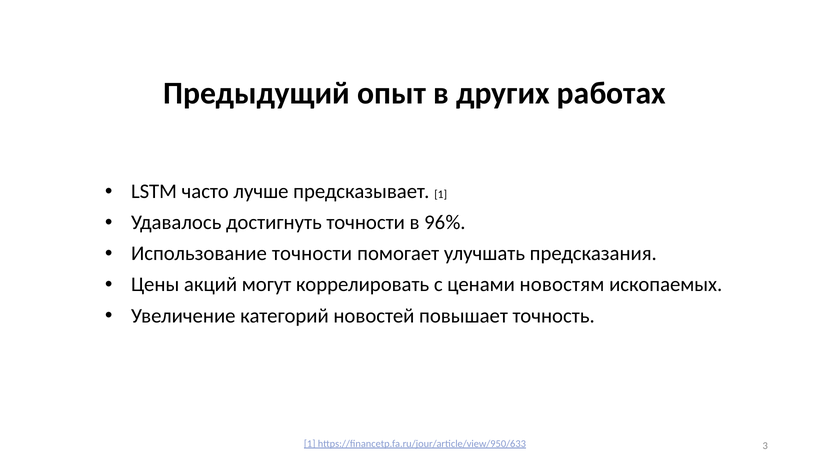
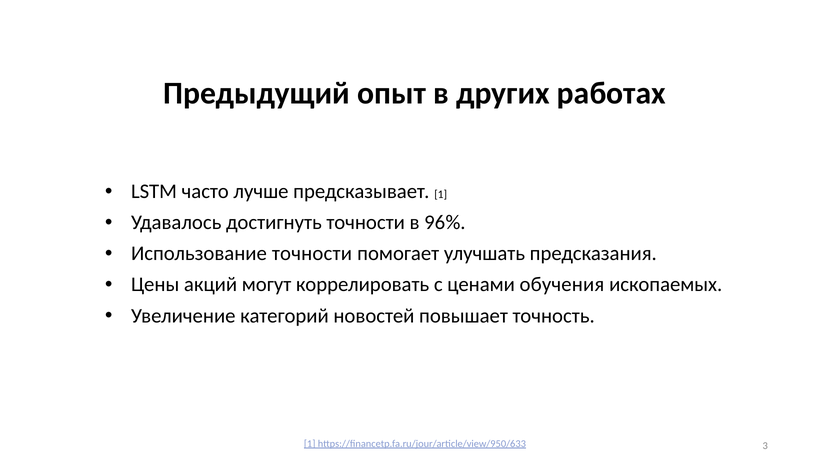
новостям: новостям -> обучения
